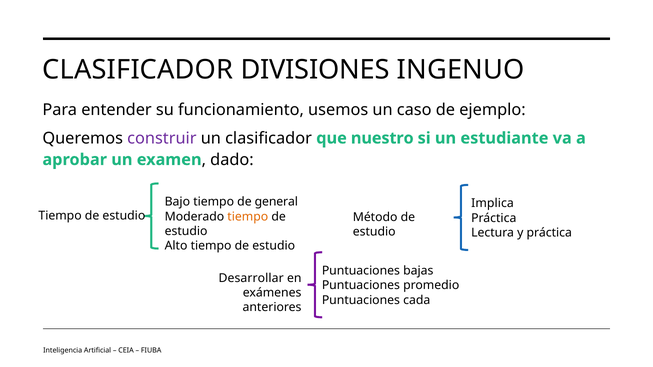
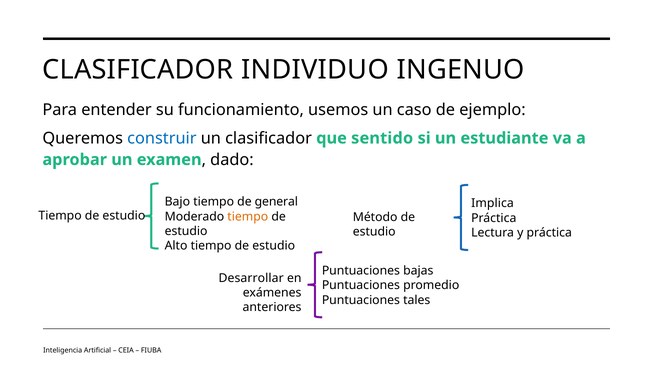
DIVISIONES: DIVISIONES -> INDIVIDUO
construir colour: purple -> blue
nuestro: nuestro -> sentido
cada: cada -> tales
